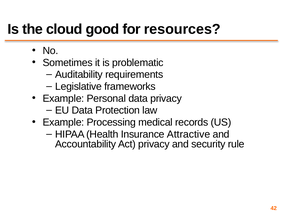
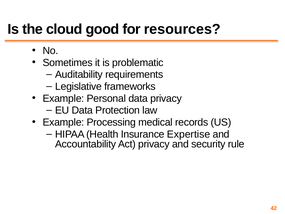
Attractive: Attractive -> Expertise
